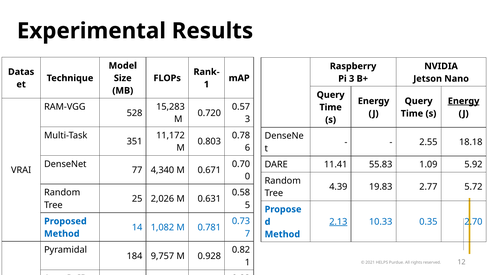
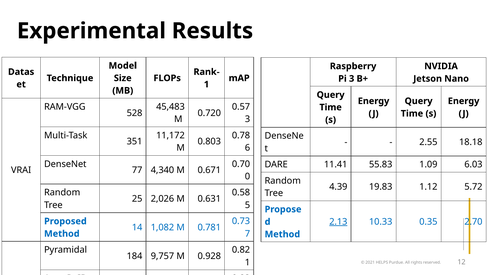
Energy at (464, 101) underline: present -> none
15,283: 15,283 -> 45,483
5.92: 5.92 -> 6.03
2.77: 2.77 -> 1.12
